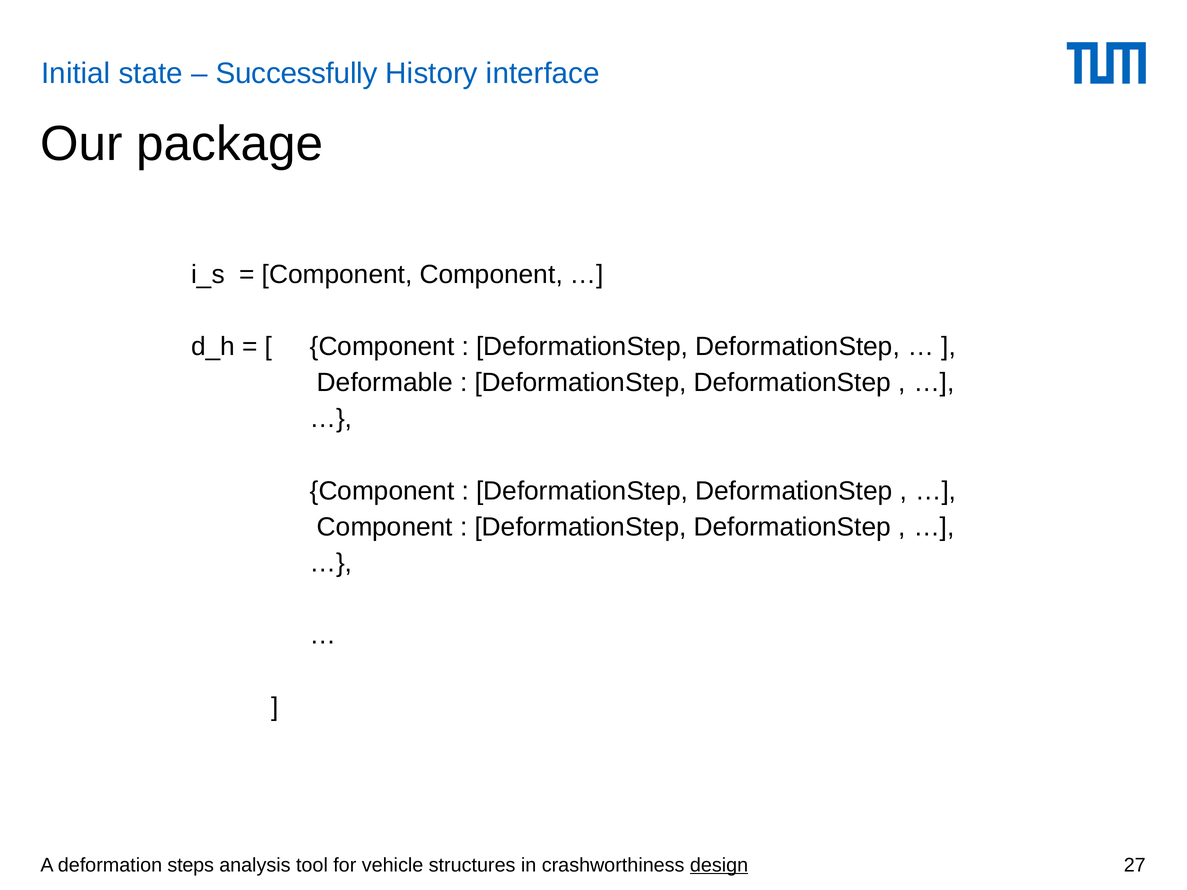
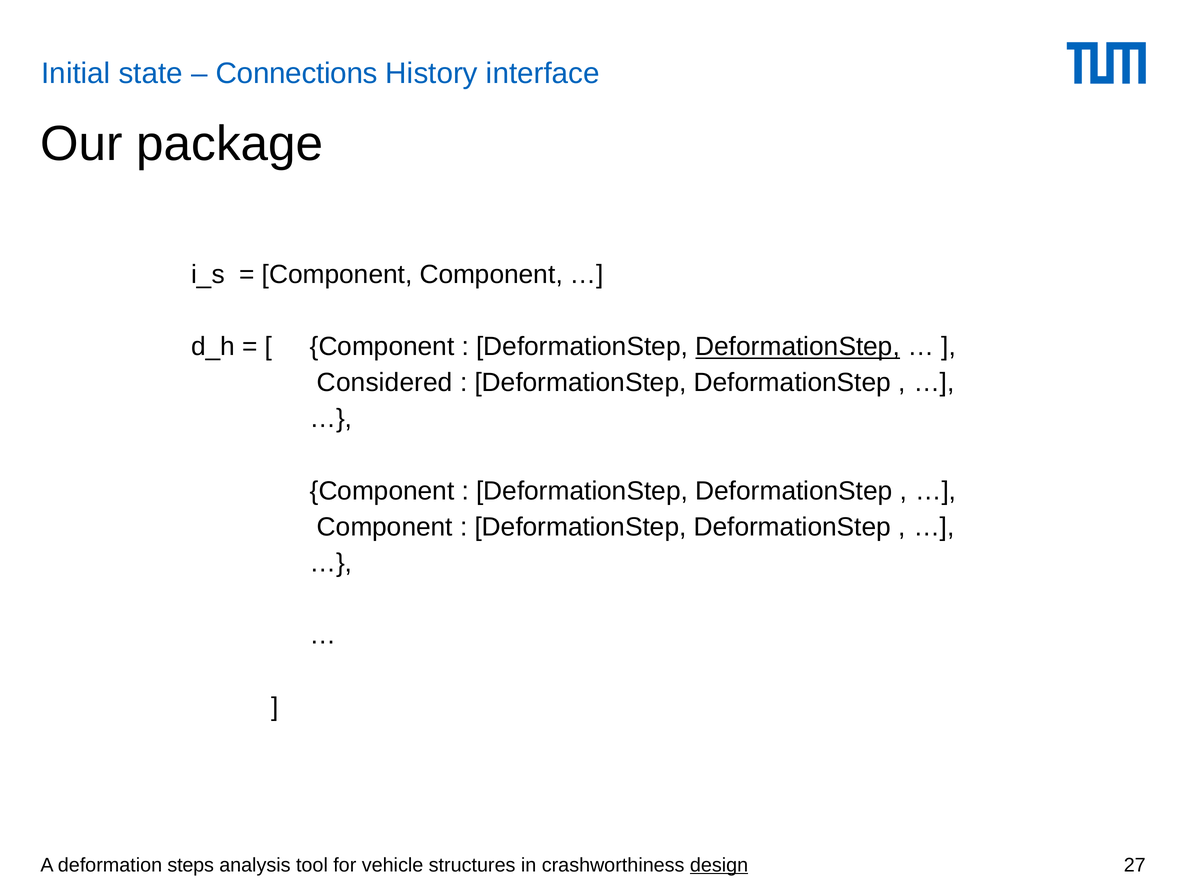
Successfully: Successfully -> Connections
DeformationStep at (798, 347) underline: none -> present
Deformable: Deformable -> Considered
